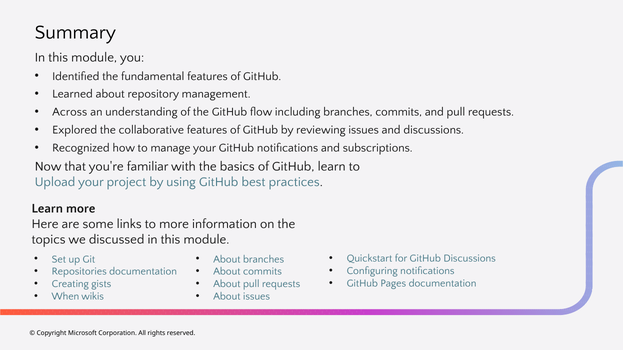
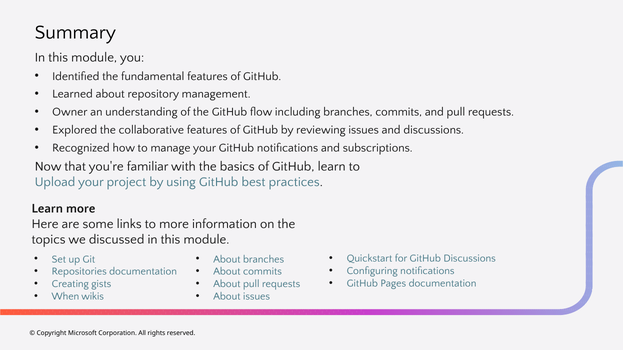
Across: Across -> Owner
